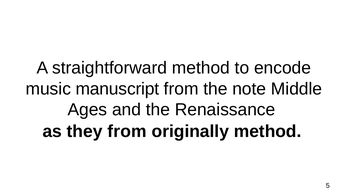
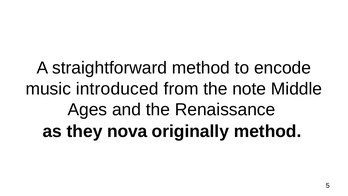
manuscript: manuscript -> introduced
they from: from -> nova
